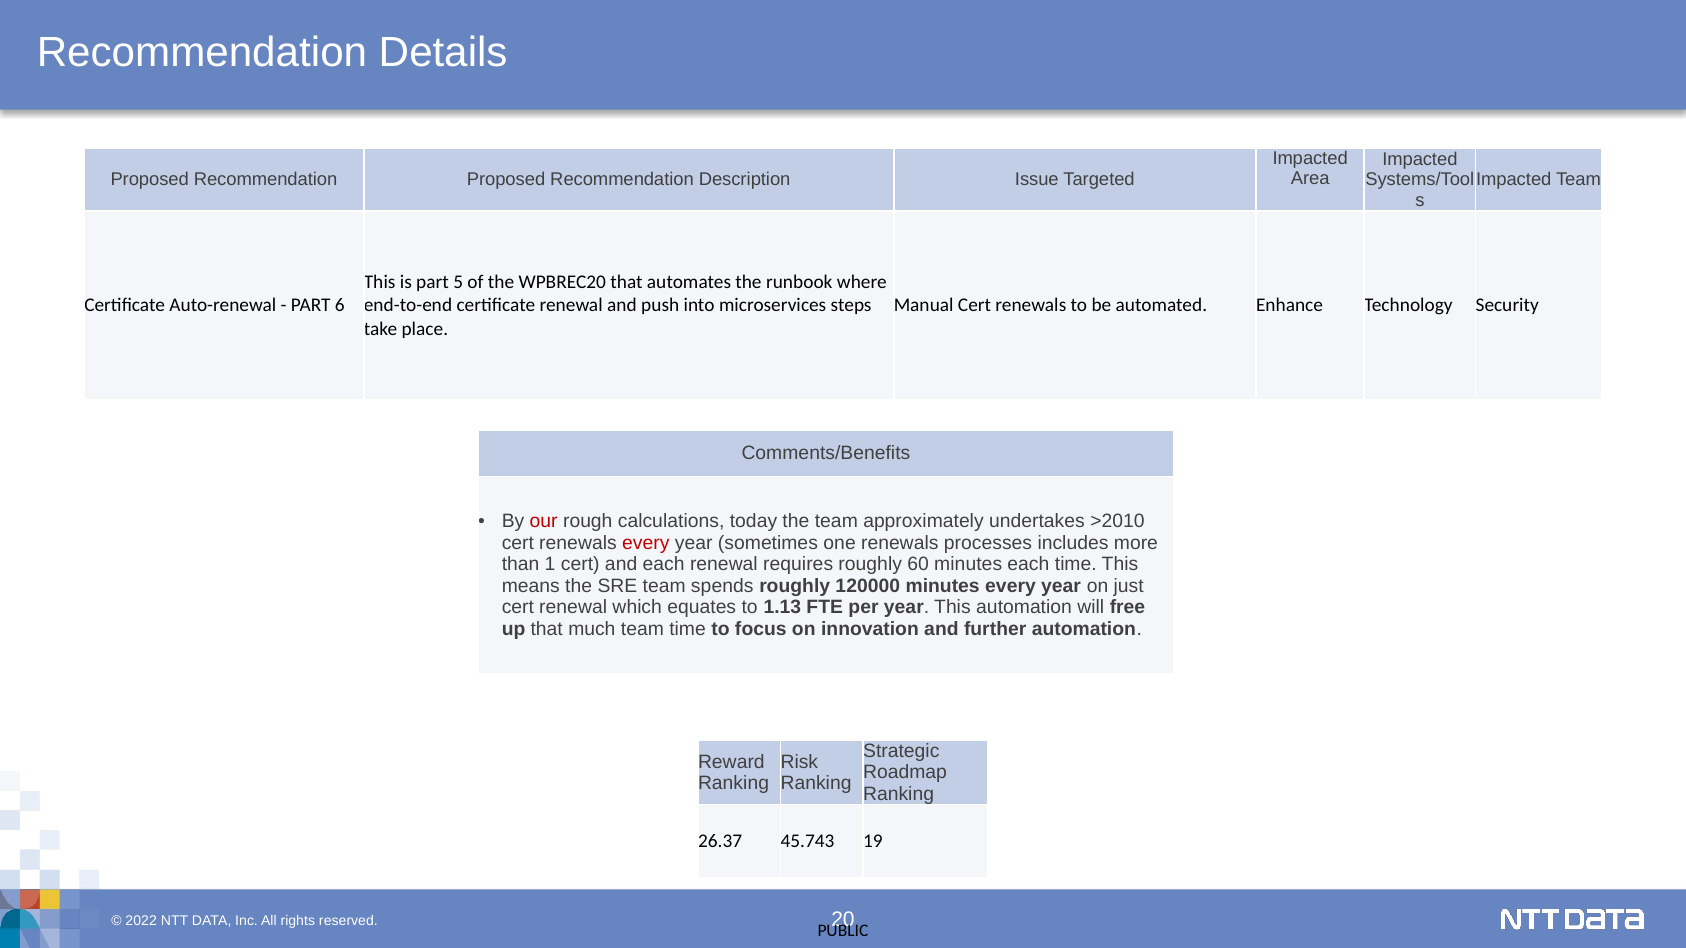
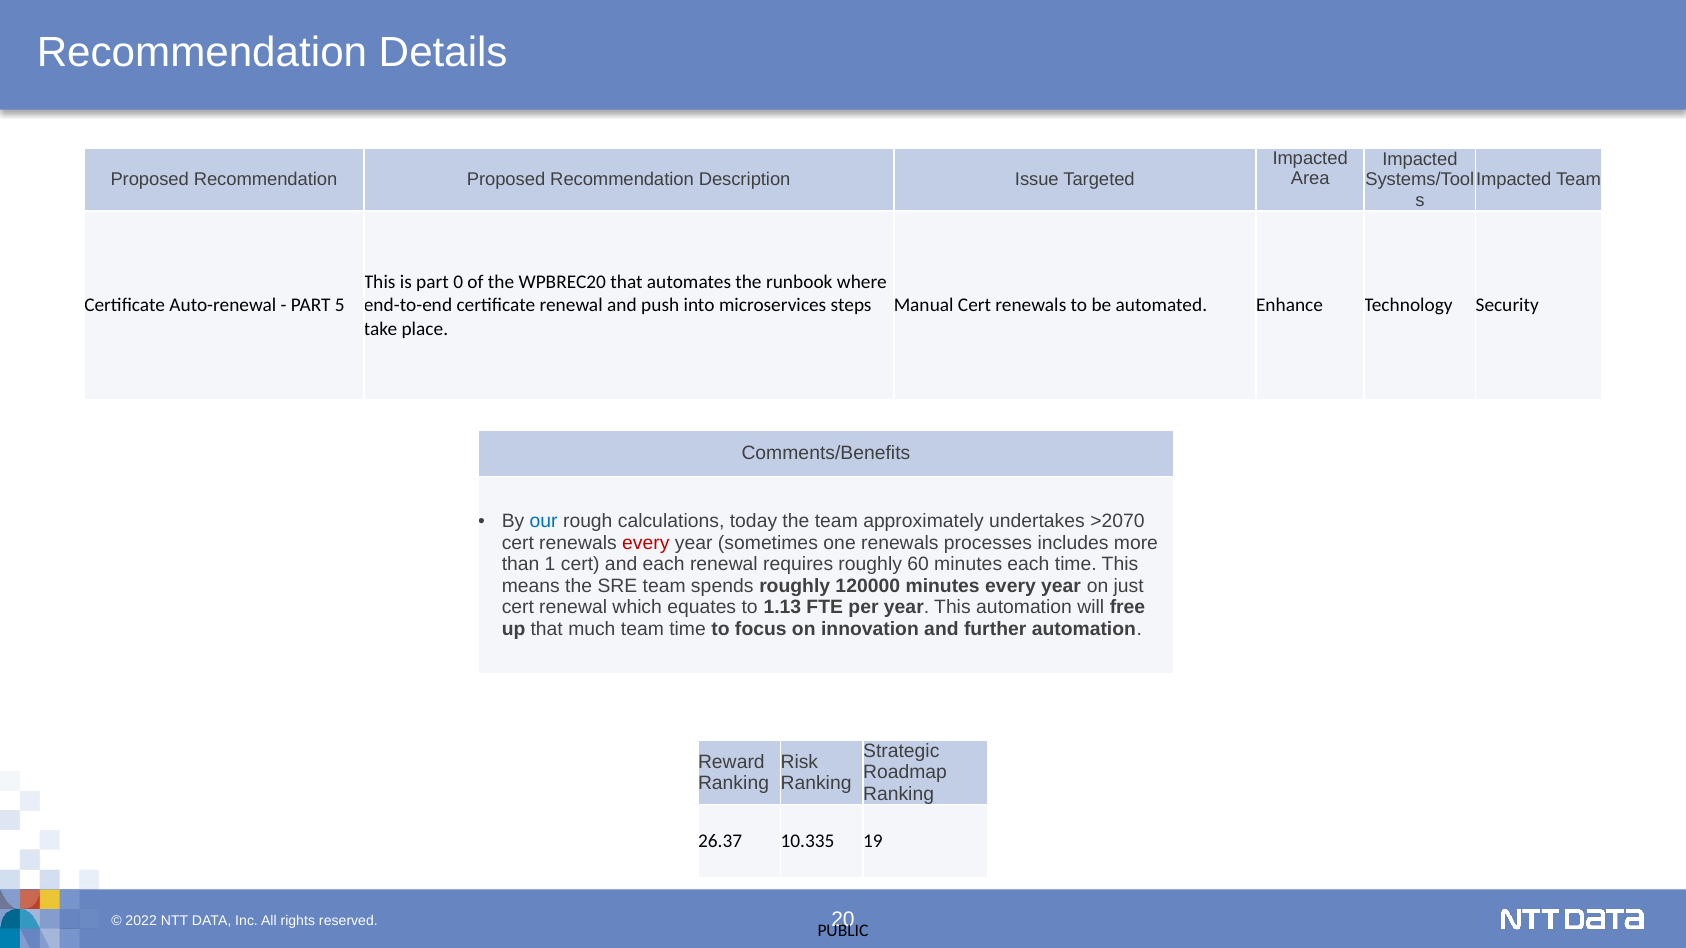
5: 5 -> 0
6: 6 -> 5
our colour: red -> blue
>2010: >2010 -> >2070
45.743: 45.743 -> 10.335
